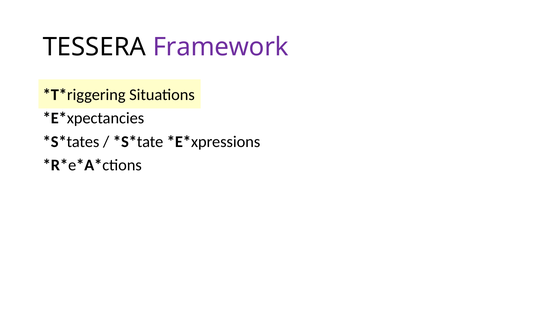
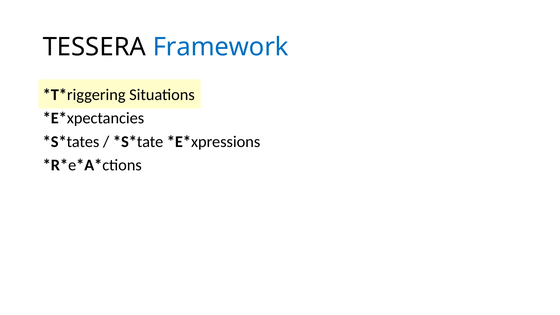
Framework colour: purple -> blue
